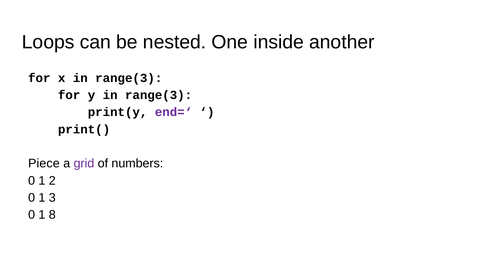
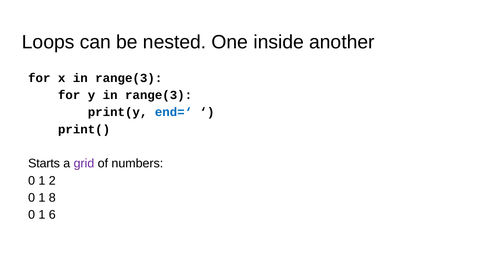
end=‘ colour: purple -> blue
Piece: Piece -> Starts
3: 3 -> 8
8: 8 -> 6
